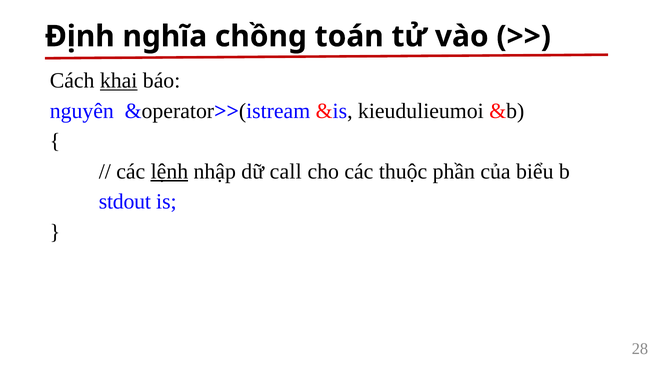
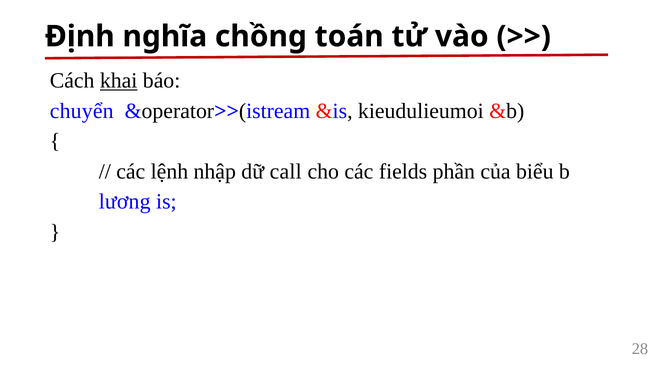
nguyên: nguyên -> chuyển
lệnh underline: present -> none
thuộc: thuộc -> fields
stdout: stdout -> lương
